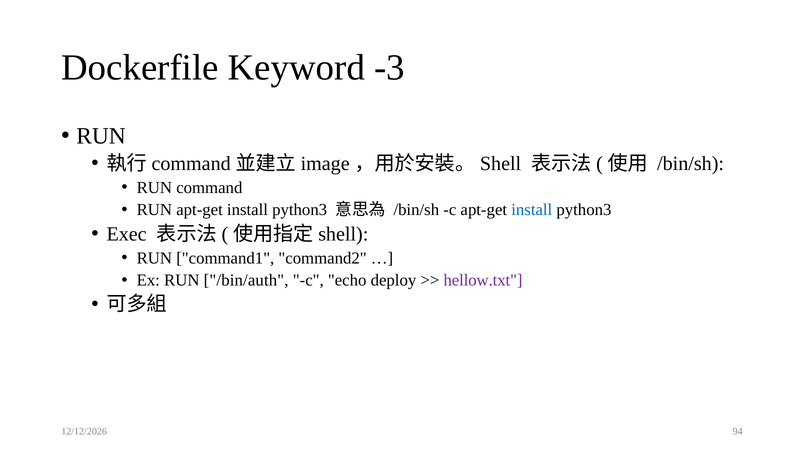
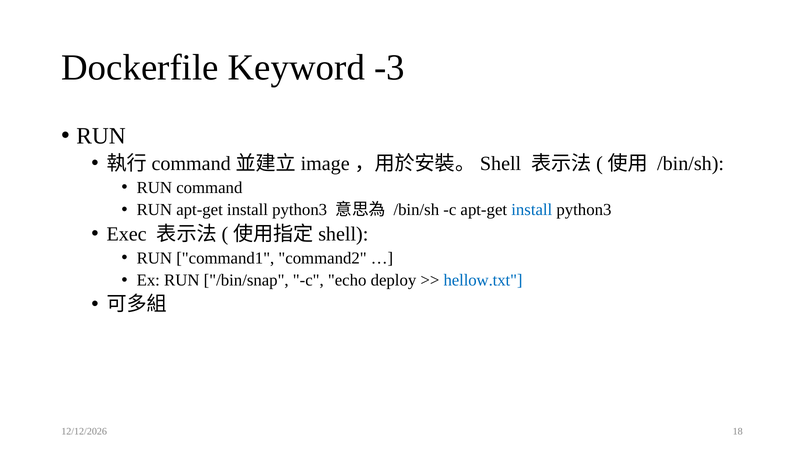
/bin/auth: /bin/auth -> /bin/snap
hellow.txt colour: purple -> blue
94: 94 -> 18
